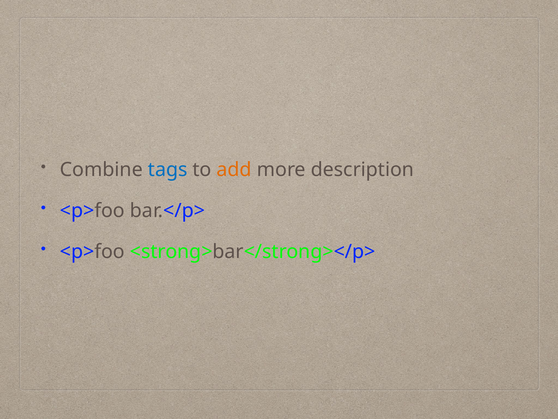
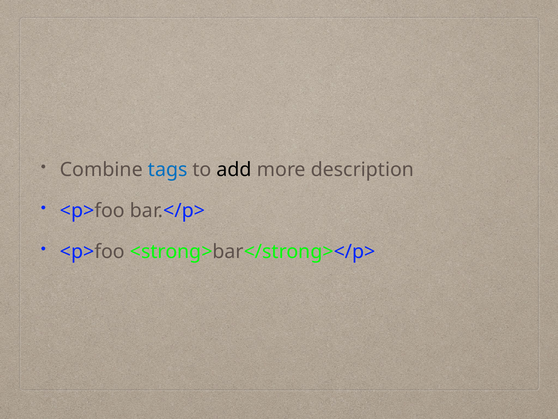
add colour: orange -> black
